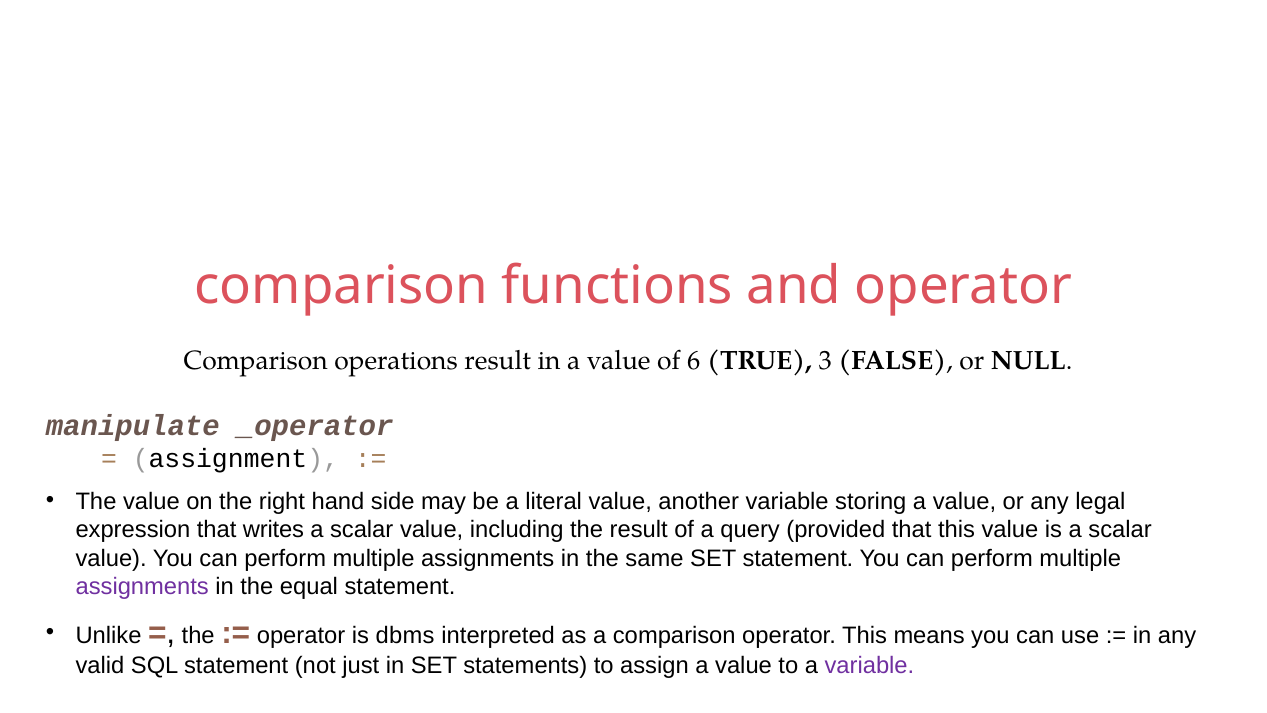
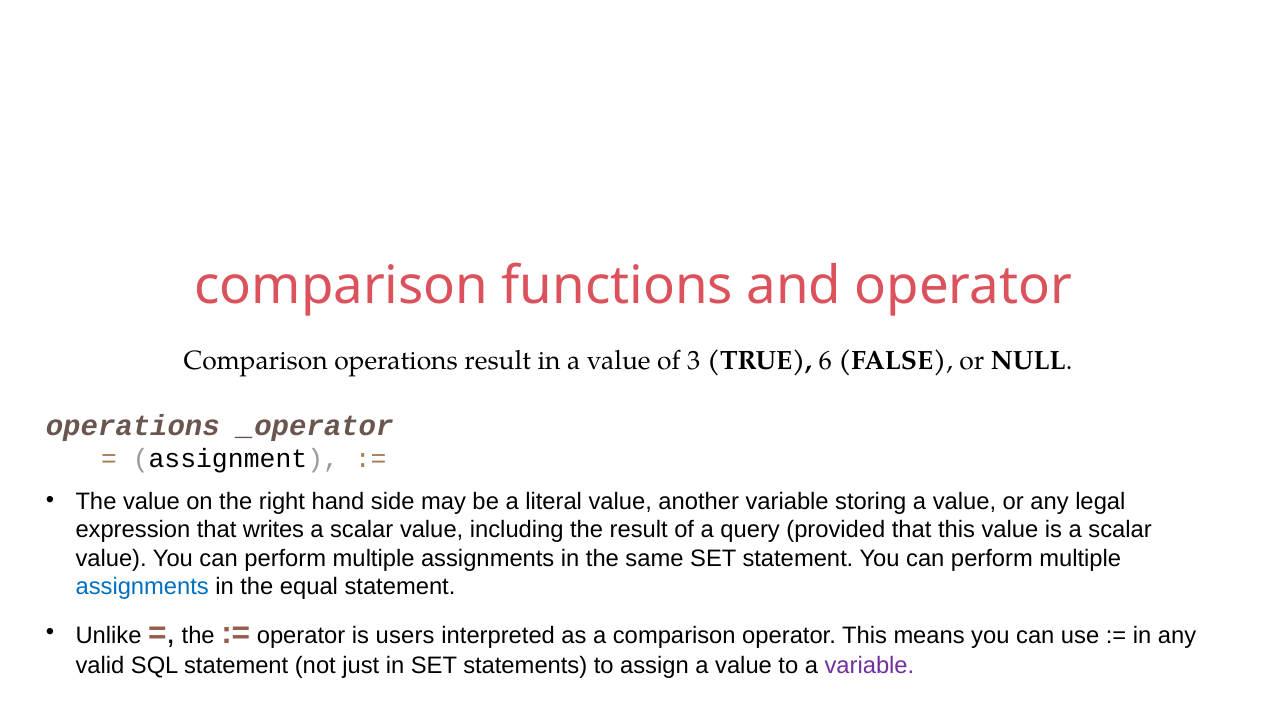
6: 6 -> 3
3: 3 -> 6
manipulate at (133, 425): manipulate -> operations
assignments at (142, 586) colour: purple -> blue
dbms: dbms -> users
